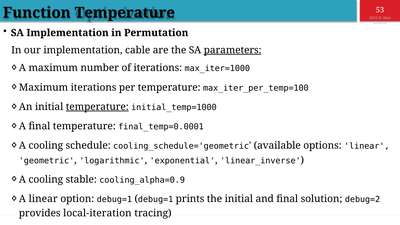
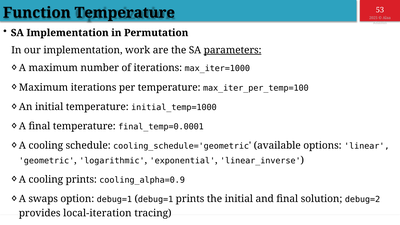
cable: cable -> work
temperature at (97, 107) underline: present -> none
cooling stable: stable -> prints
A linear: linear -> swaps
